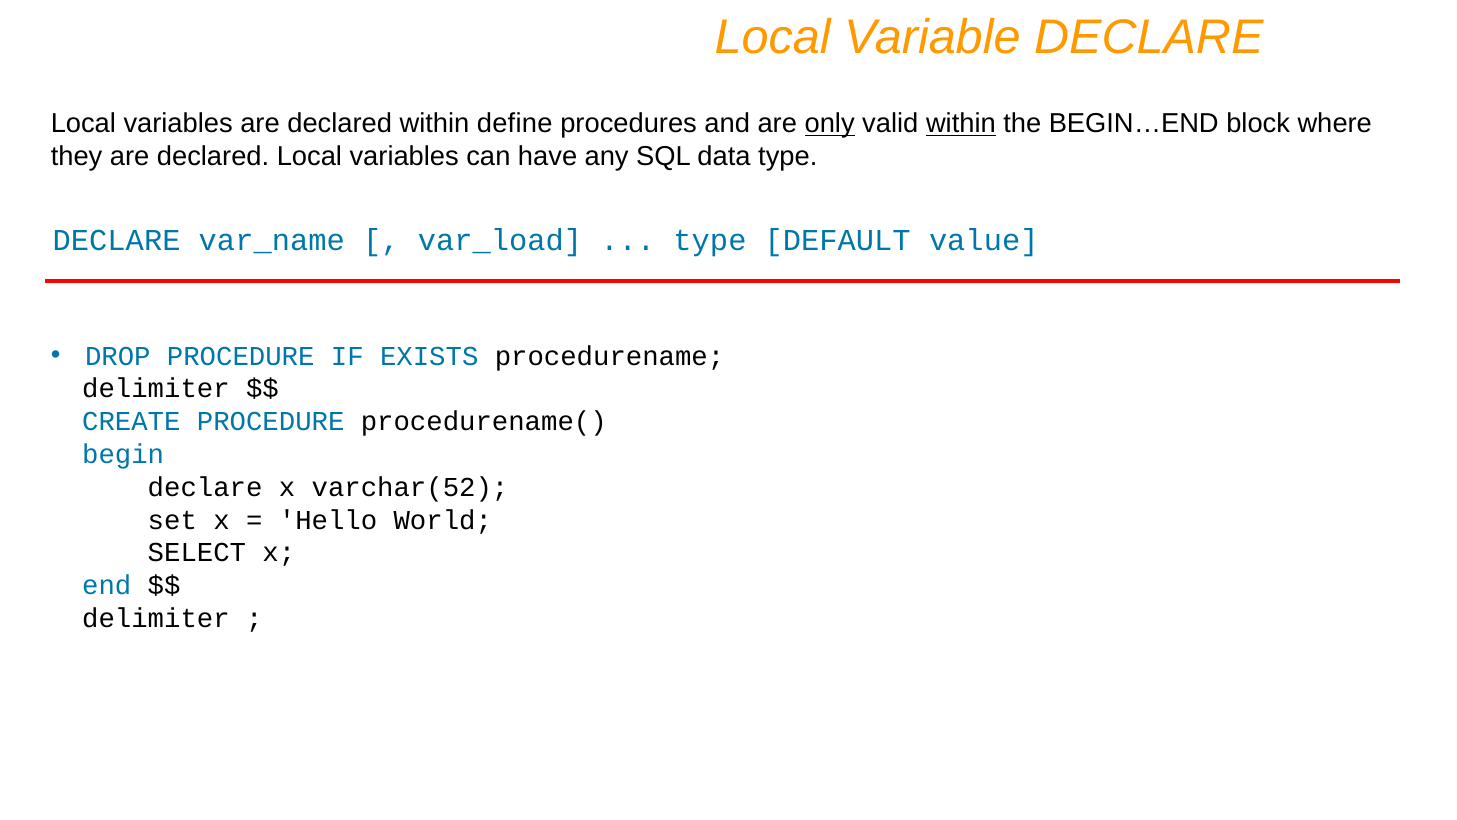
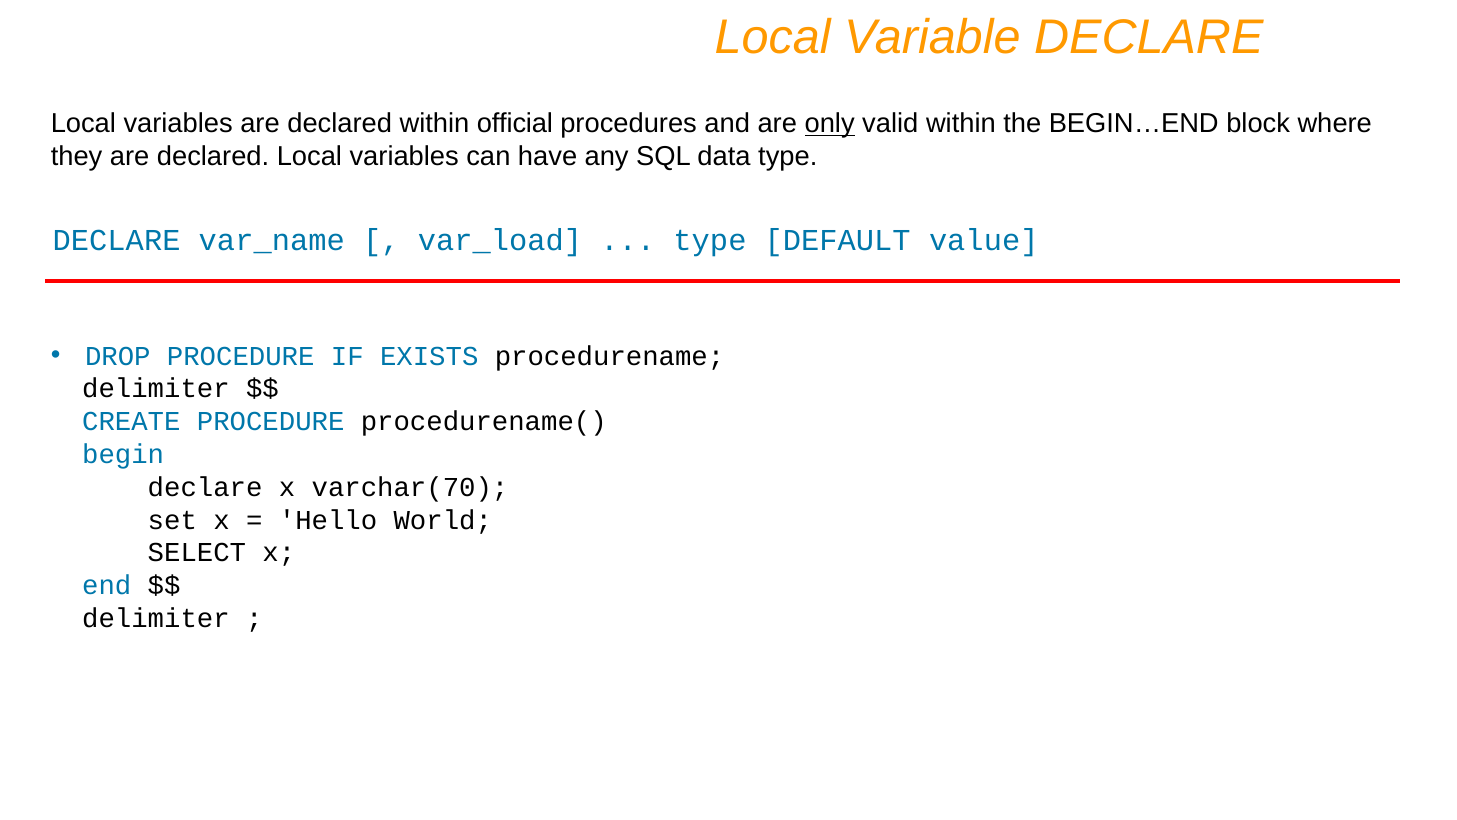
define: define -> official
within at (961, 124) underline: present -> none
varchar(52: varchar(52 -> varchar(70
